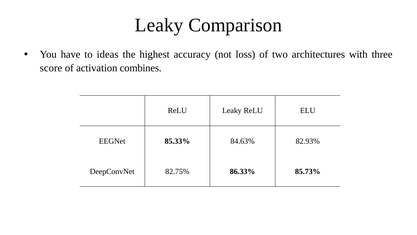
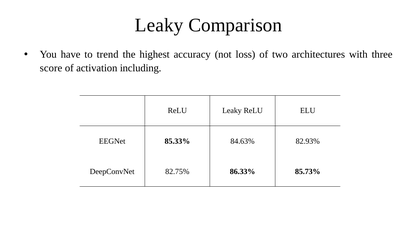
ideas: ideas -> trend
combines: combines -> including
